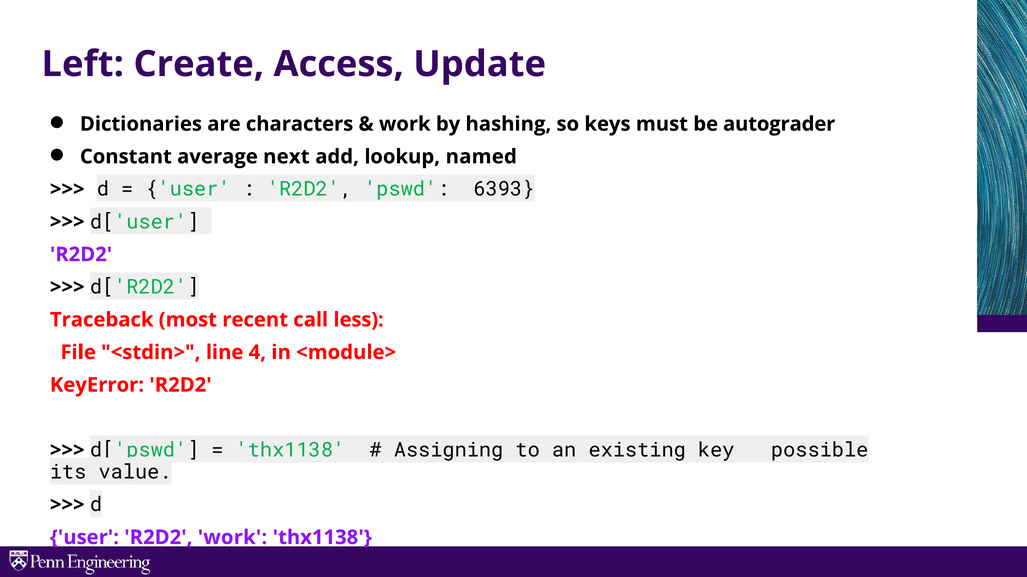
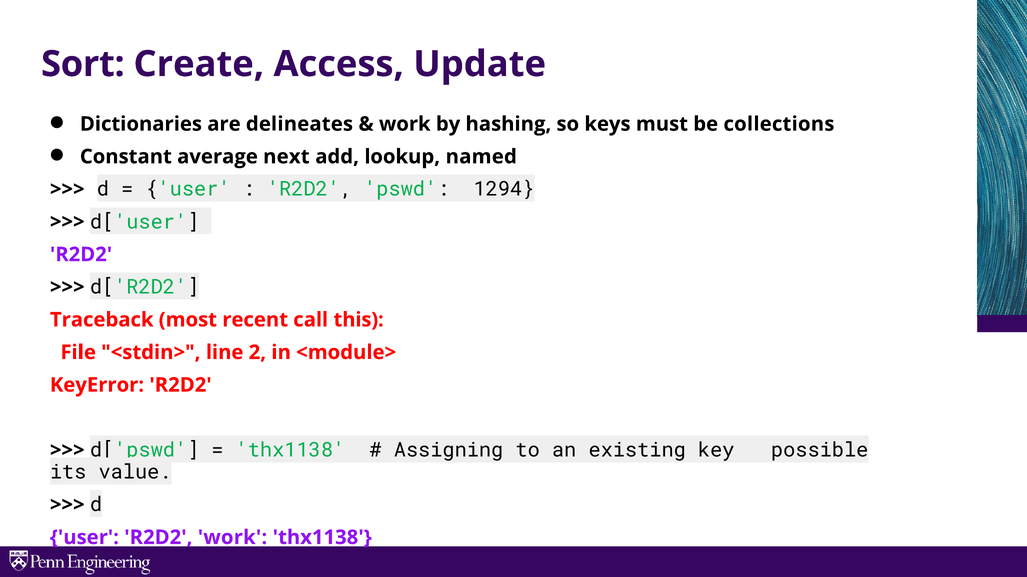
Left: Left -> Sort
characters: characters -> delineates
autograder: autograder -> collections
6393: 6393 -> 1294
less: less -> this
4: 4 -> 2
